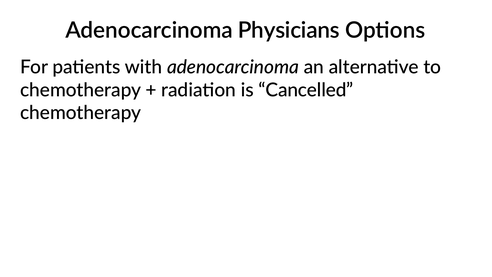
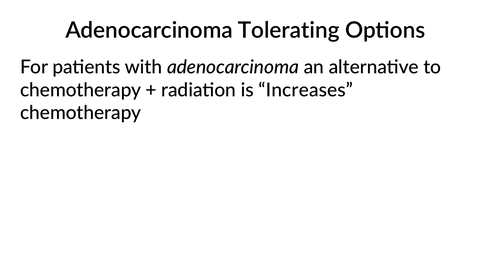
Physicians: Physicians -> Tolerating
Cancelled: Cancelled -> Increases
